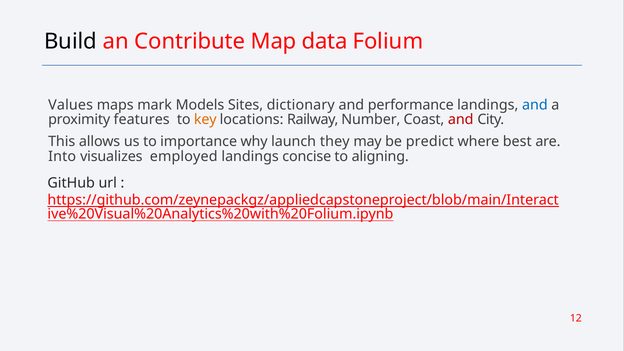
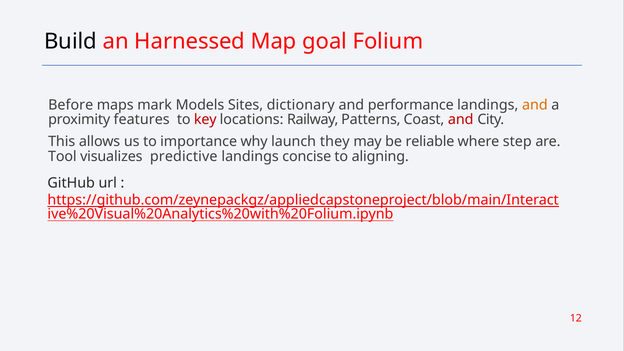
Contribute: Contribute -> Harnessed
data: data -> goal
Values: Values -> Before
and at (535, 105) colour: blue -> orange
key colour: orange -> red
Number: Number -> Patterns
predict: predict -> reliable
best: best -> step
Into: Into -> Tool
employed: employed -> predictive
